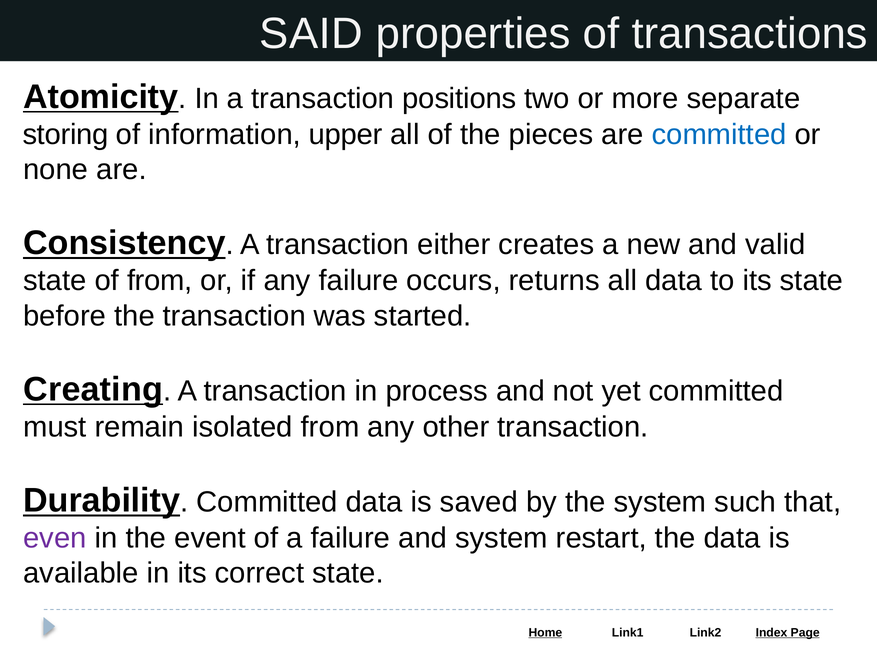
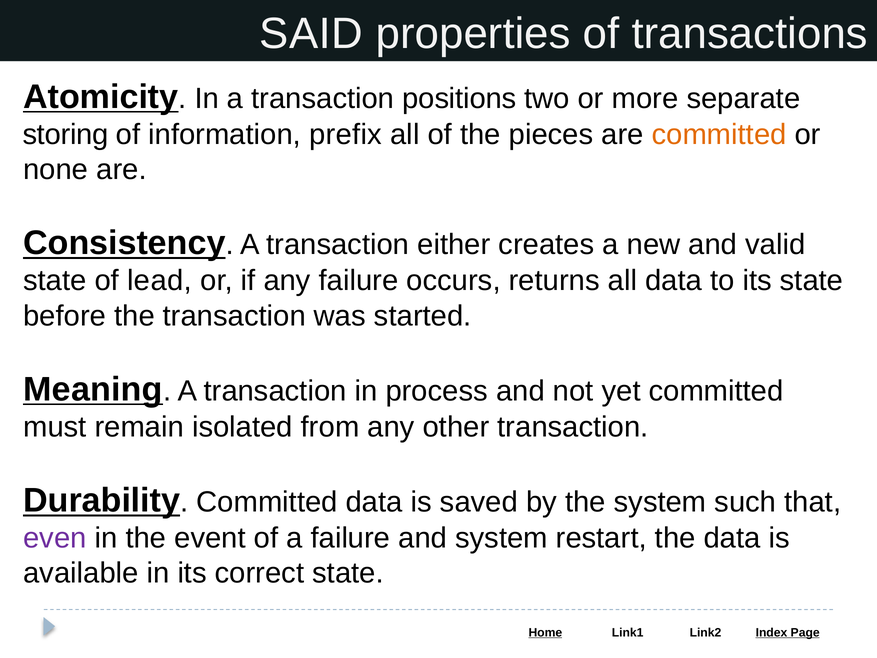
upper: upper -> prefix
committed at (719, 134) colour: blue -> orange
of from: from -> lead
Creating: Creating -> Meaning
